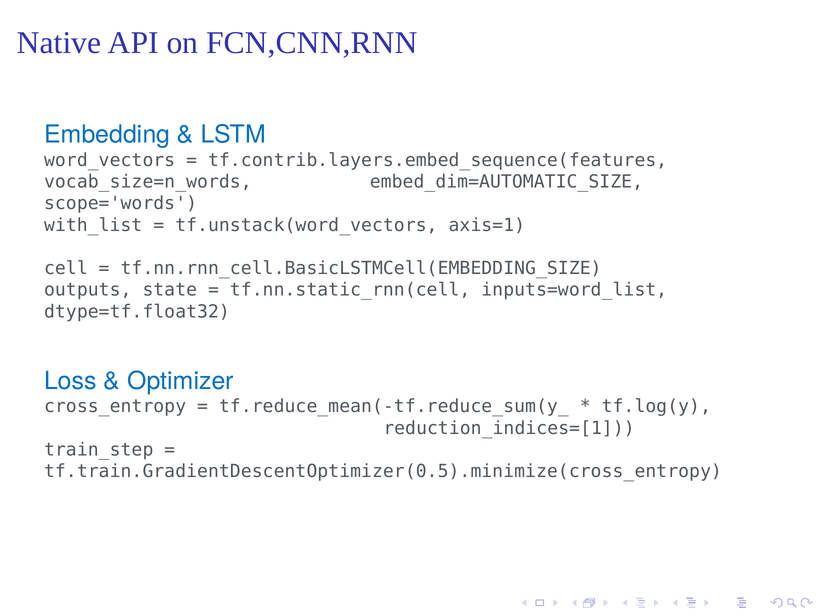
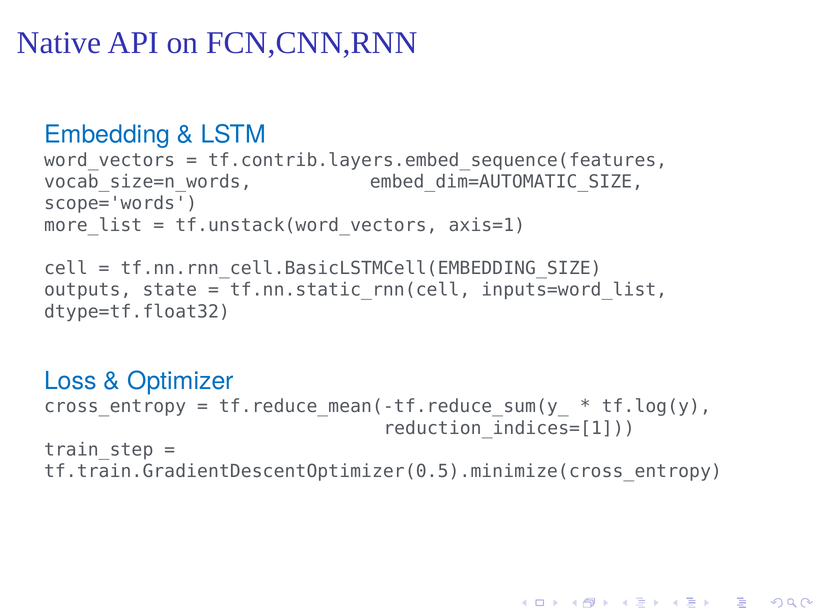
with_list: with_list -> more_list
